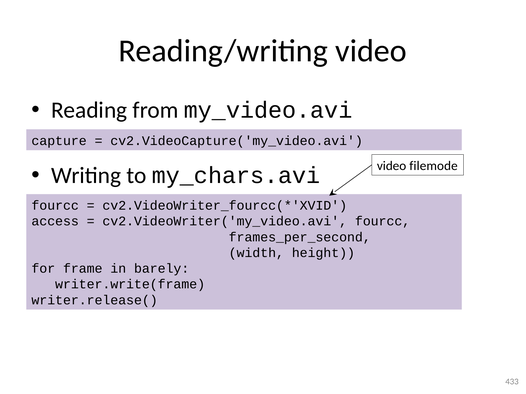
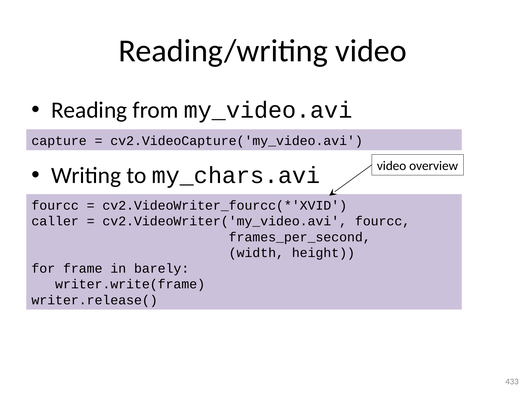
filemode: filemode -> overview
access: access -> caller
